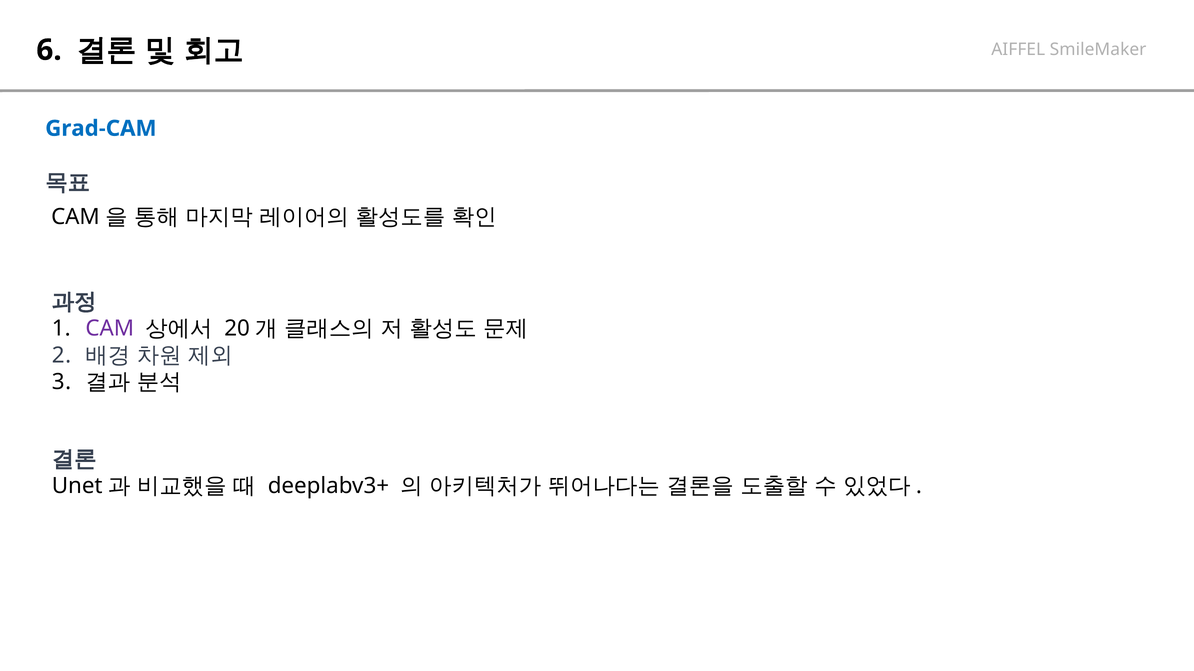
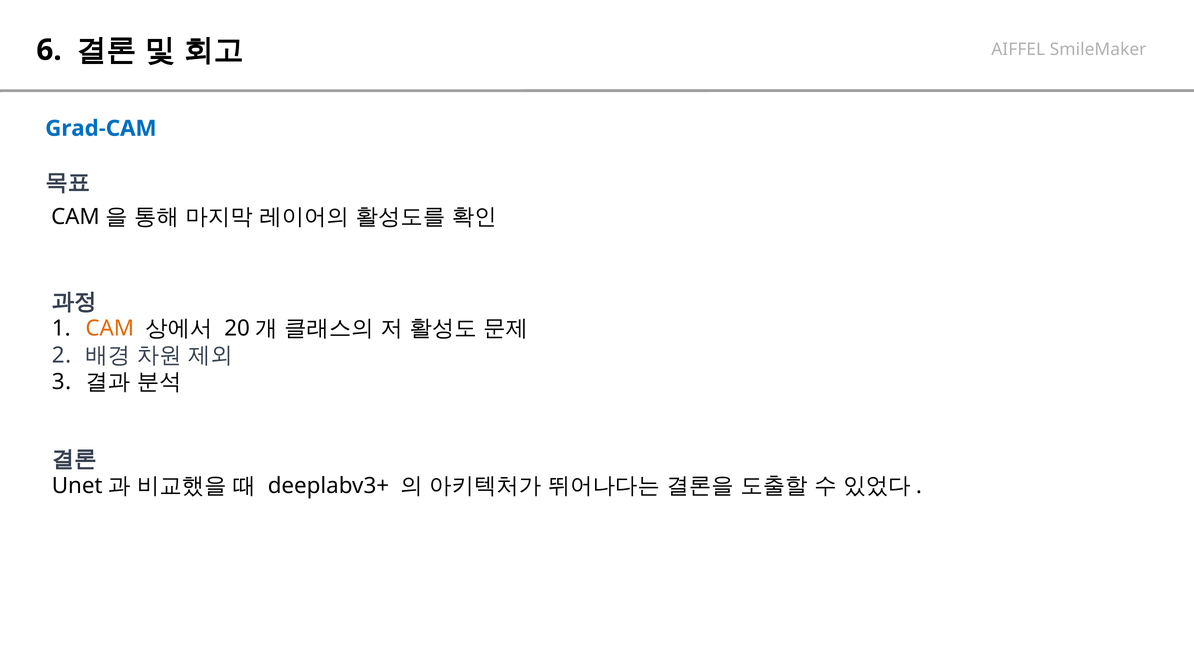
CAM colour: purple -> orange
